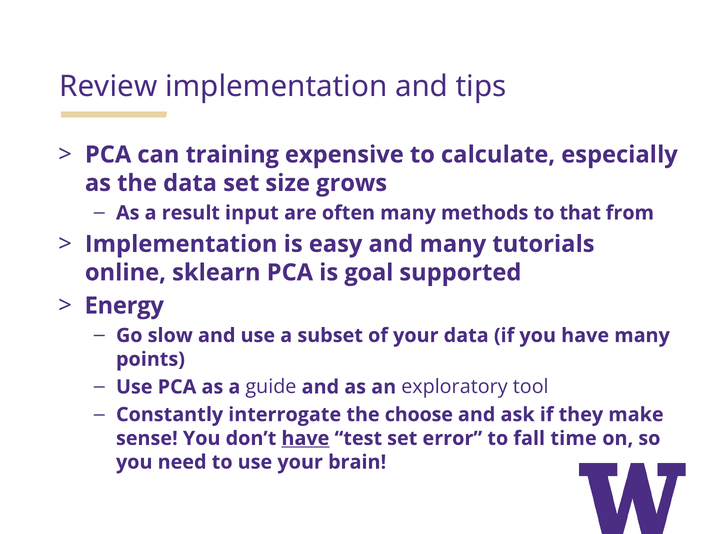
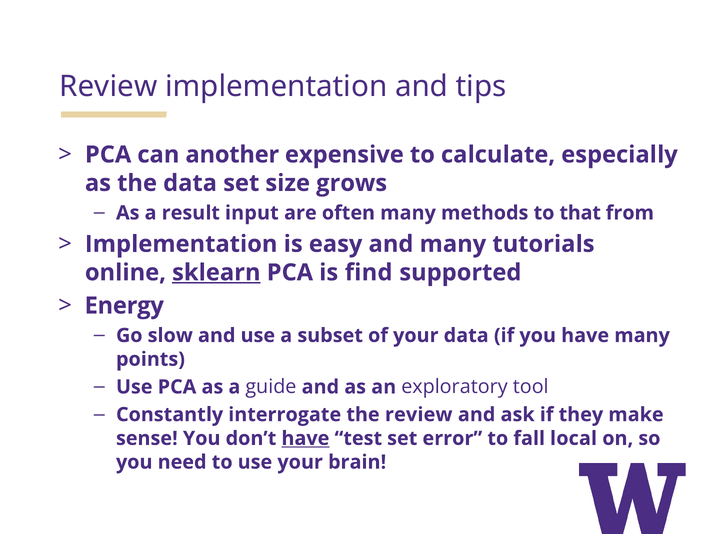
training: training -> another
sklearn underline: none -> present
goal: goal -> find
the choose: choose -> review
time: time -> local
